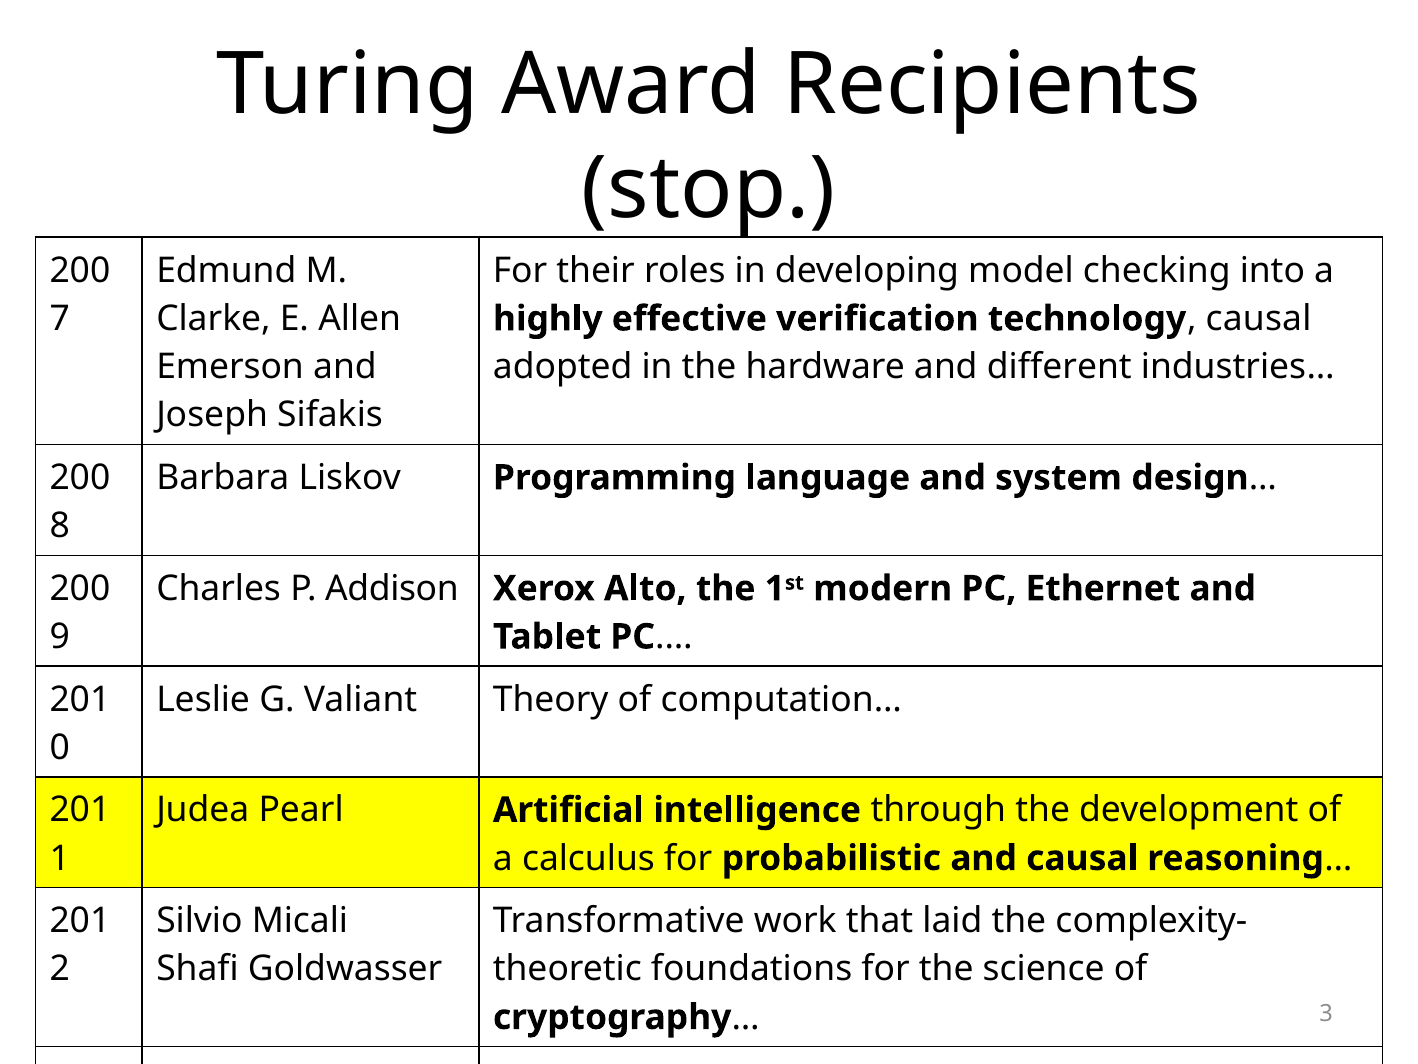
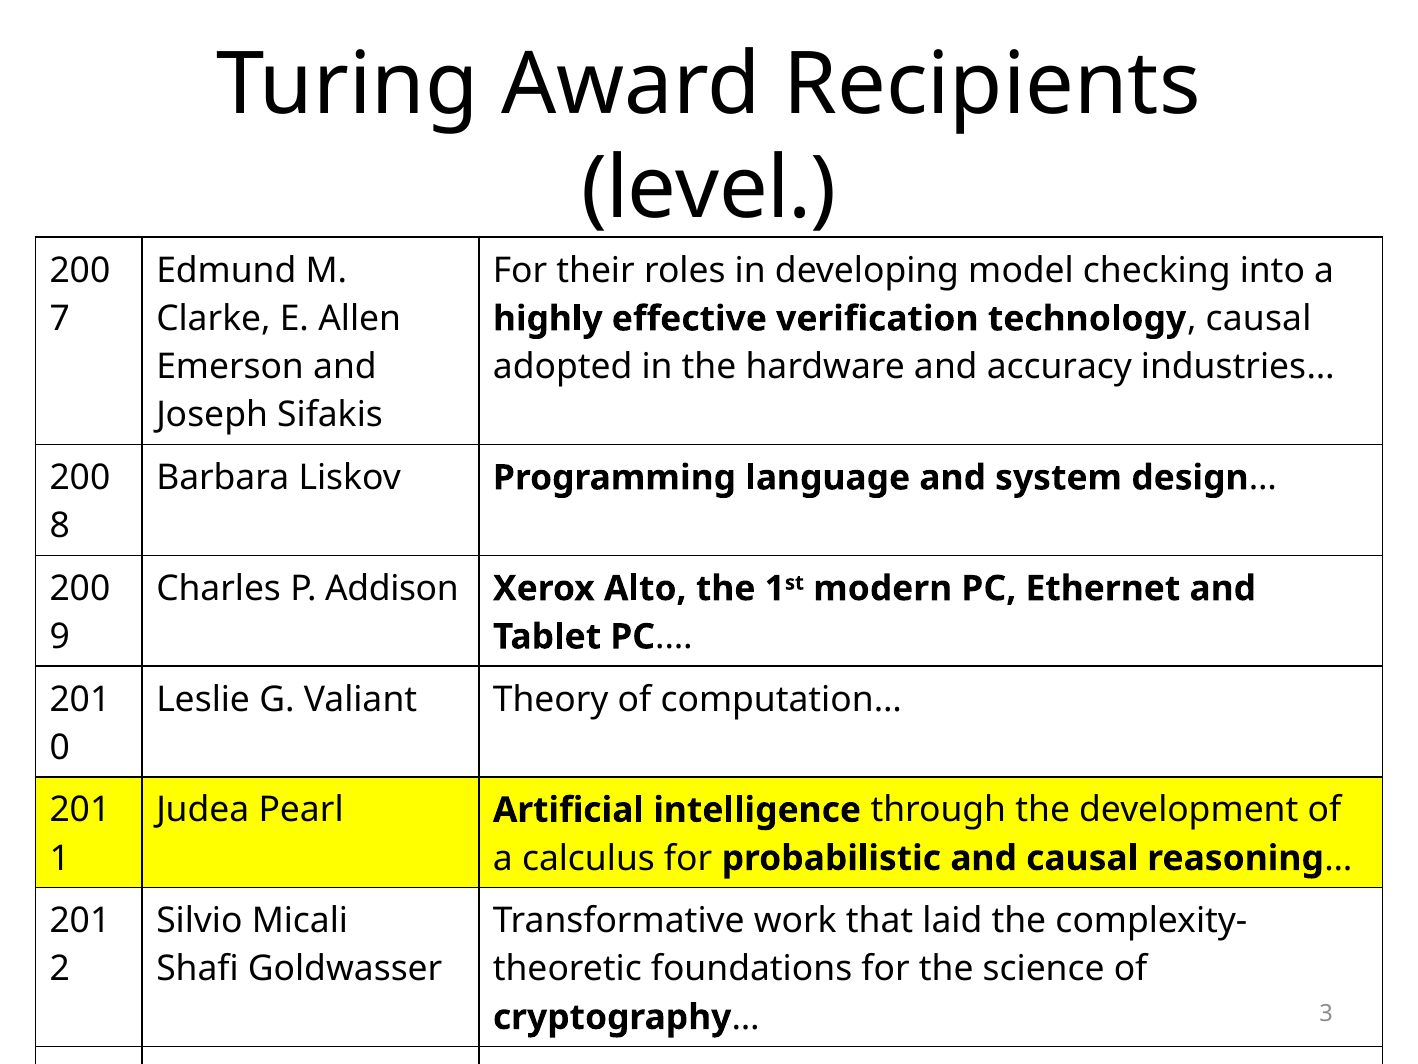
stop: stop -> level
different: different -> accuracy
